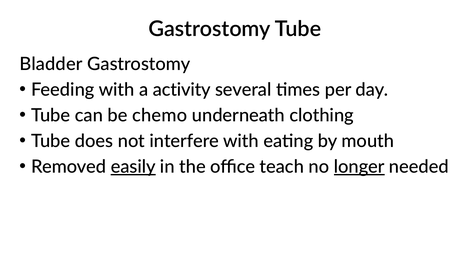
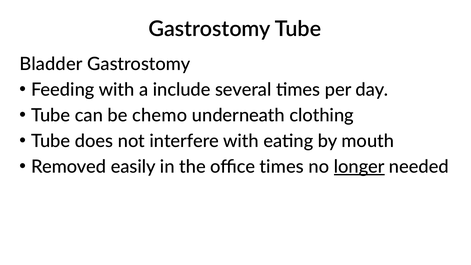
activity: activity -> include
easily underline: present -> none
office teach: teach -> times
